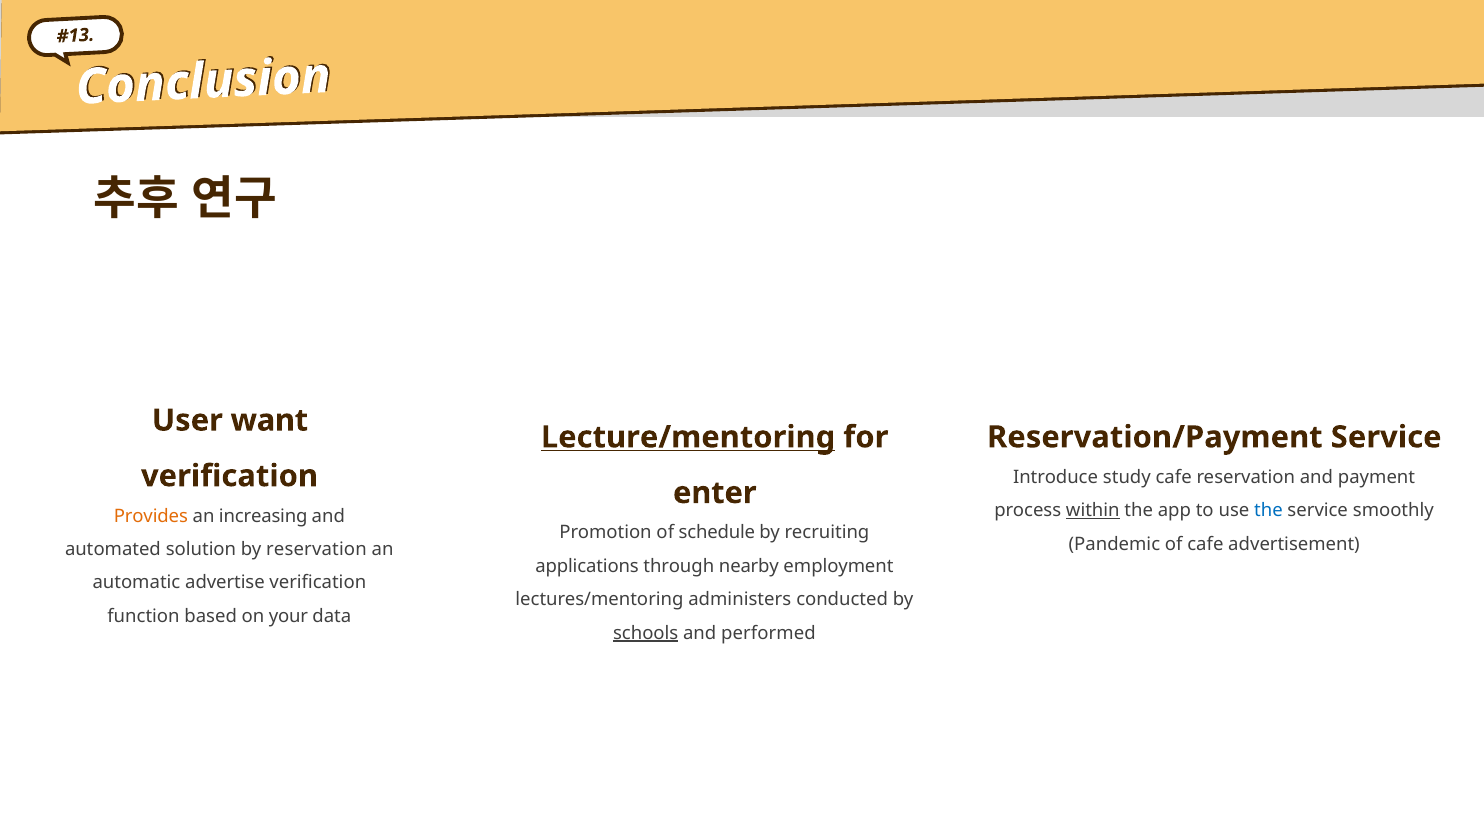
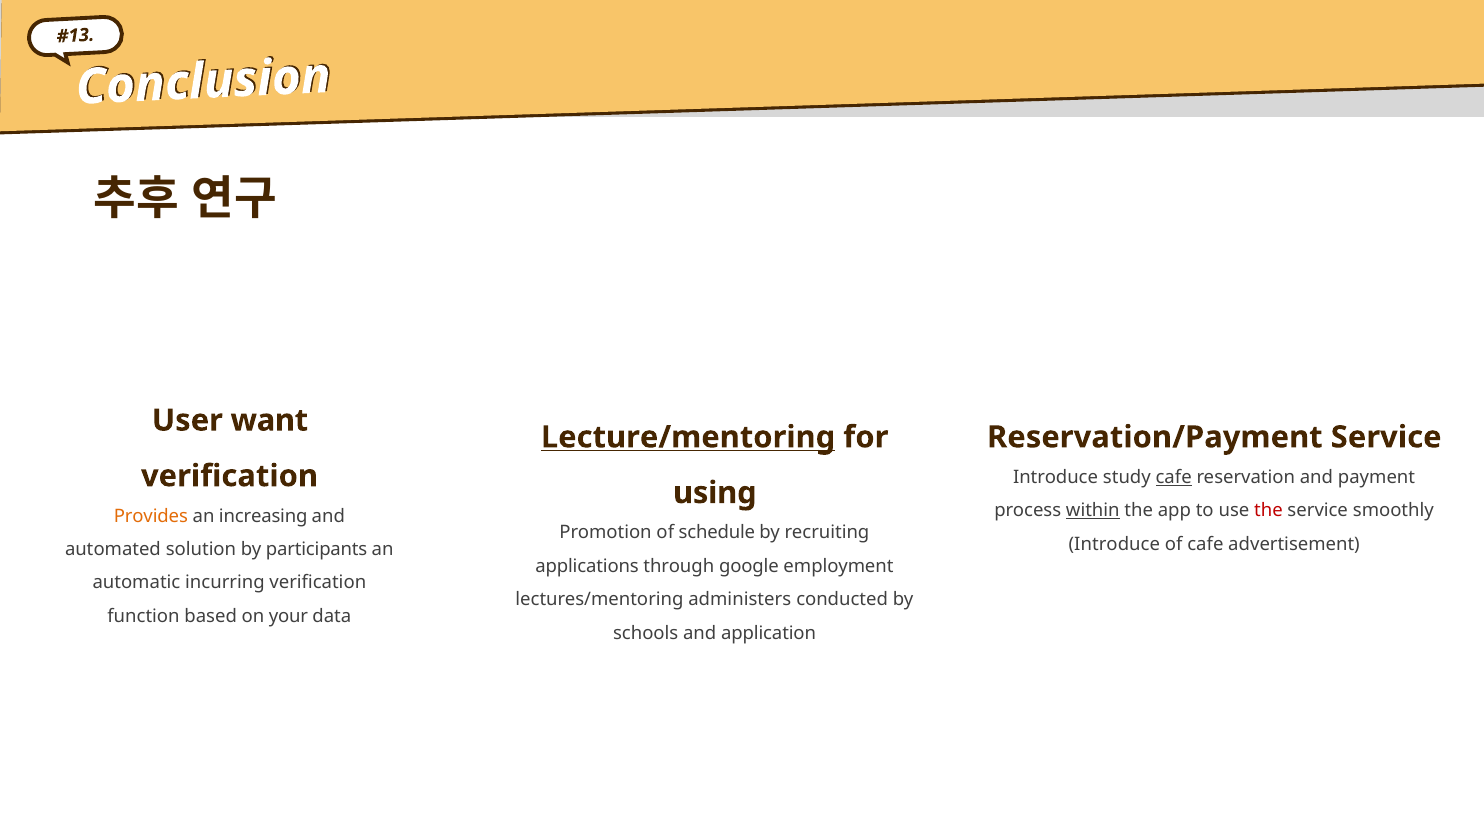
cafe at (1174, 477) underline: none -> present
enter: enter -> using
the at (1268, 510) colour: blue -> red
Pandemic at (1114, 544): Pandemic -> Introduce
by reservation: reservation -> participants
nearby: nearby -> google
advertise: advertise -> incurring
schools underline: present -> none
performed: performed -> application
